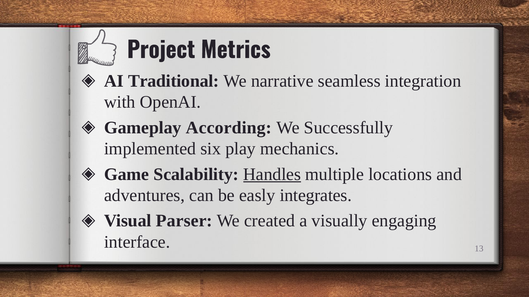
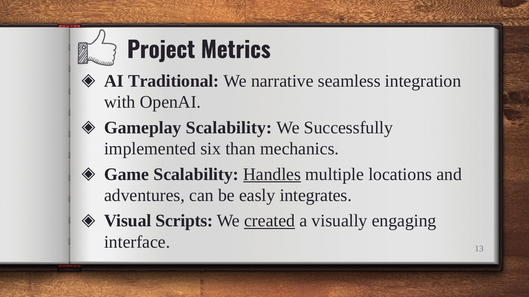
Gameplay According: According -> Scalability
play: play -> than
Parser: Parser -> Scripts
created underline: none -> present
